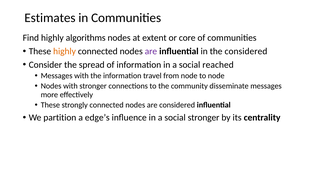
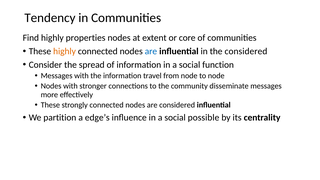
Estimates: Estimates -> Tendency
algorithms: algorithms -> properties
are at (151, 51) colour: purple -> blue
reached: reached -> function
social stronger: stronger -> possible
